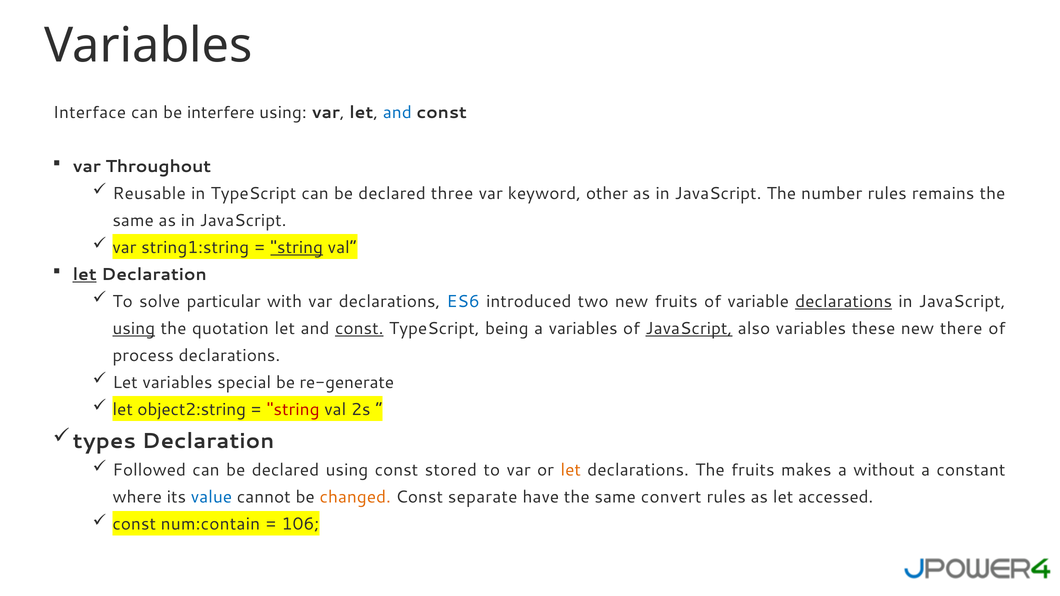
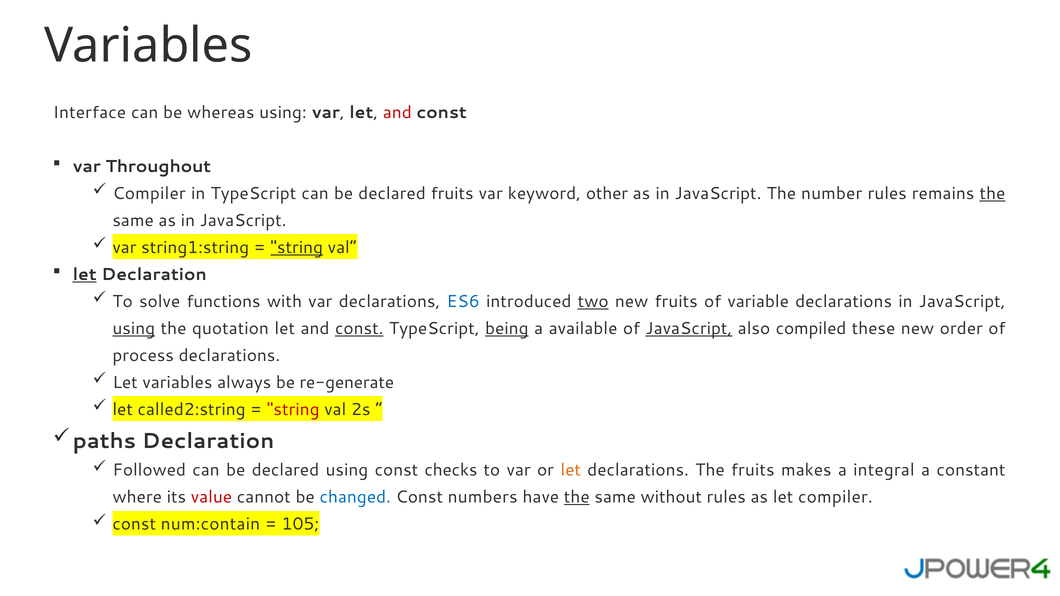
interfere: interfere -> whereas
and at (397, 113) colour: blue -> red
Reusable at (149, 194): Reusable -> Compiler
declared three: three -> fruits
the at (992, 194) underline: none -> present
particular: particular -> functions
two underline: none -> present
declarations at (844, 302) underline: present -> none
being underline: none -> present
a variables: variables -> available
also variables: variables -> compiled
there: there -> order
special: special -> always
object2:string: object2:string -> called2:string
types: types -> paths
stored: stored -> checks
without: without -> integral
value colour: blue -> red
changed colour: orange -> blue
separate: separate -> numbers
the at (577, 497) underline: none -> present
convert: convert -> without
let accessed: accessed -> compiler
106: 106 -> 105
